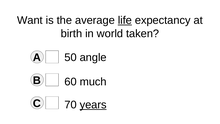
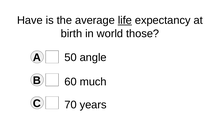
Want: Want -> Have
taken: taken -> those
years underline: present -> none
